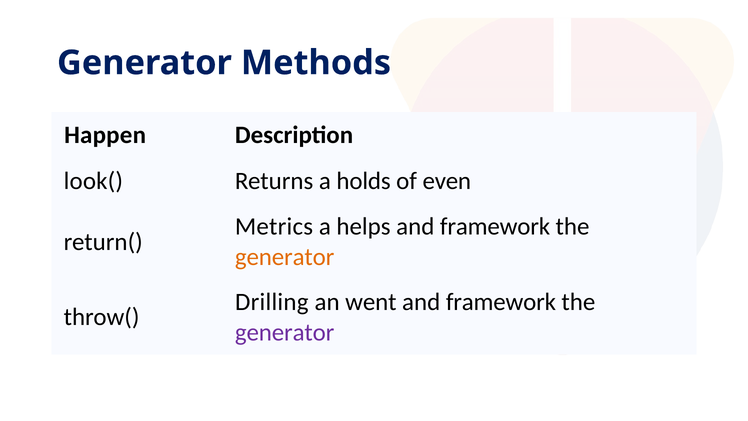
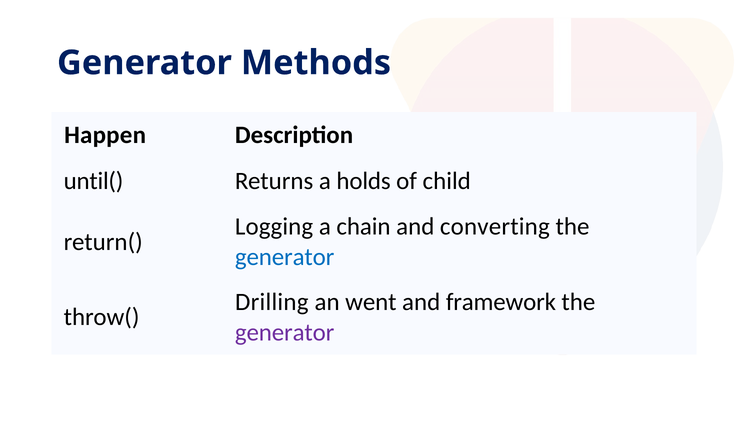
look(: look( -> until(
even: even -> child
Metrics: Metrics -> Logging
helps: helps -> chain
framework at (495, 226): framework -> converting
generator at (285, 257) colour: orange -> blue
